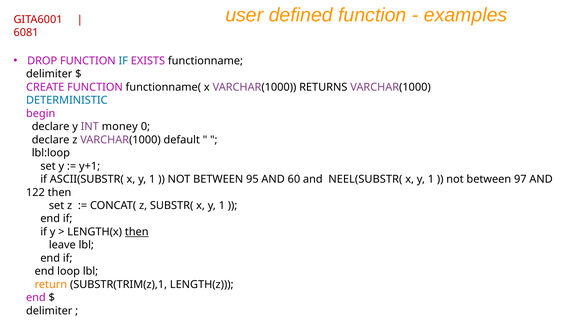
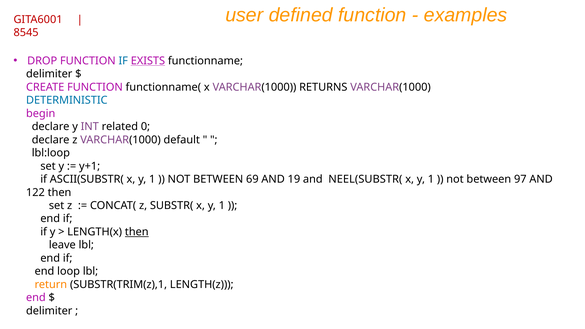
6081: 6081 -> 8545
EXISTS underline: none -> present
money: money -> related
95: 95 -> 69
60: 60 -> 19
